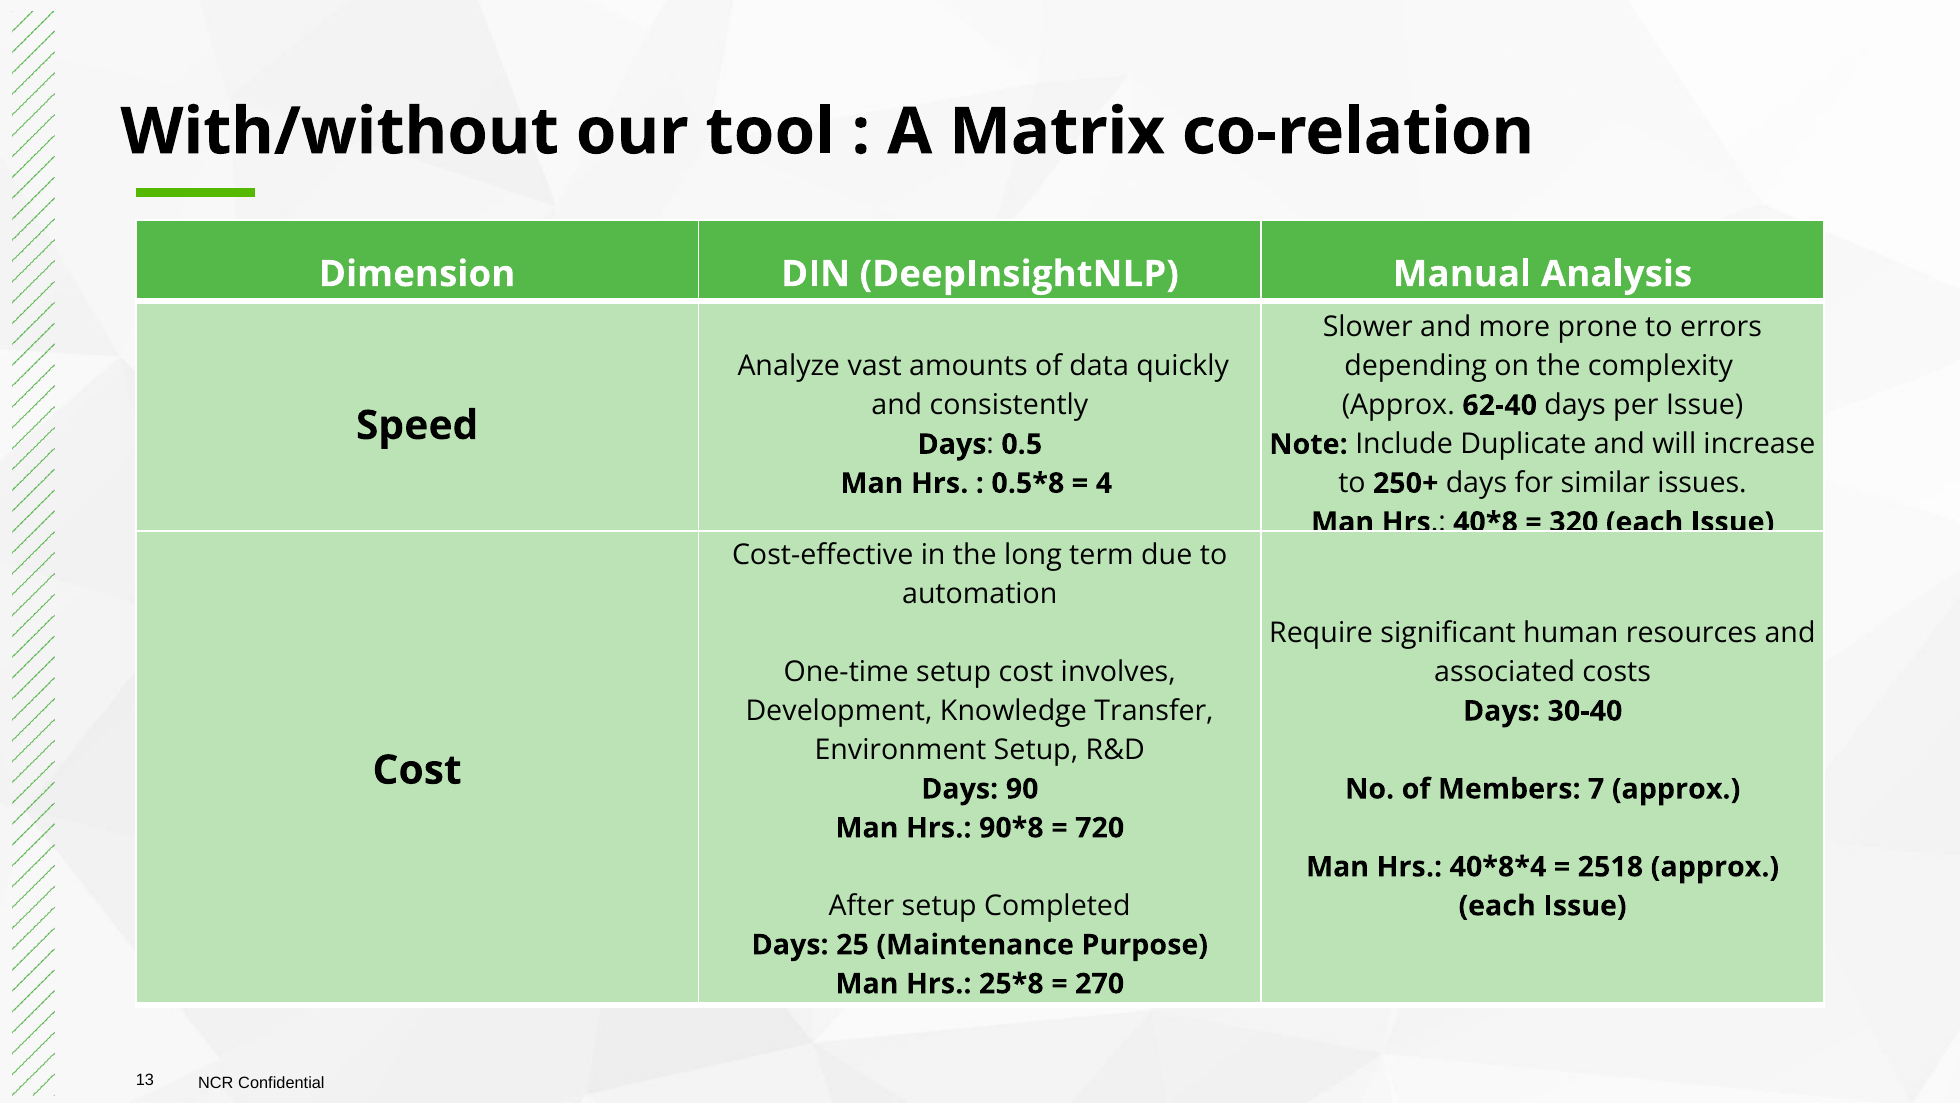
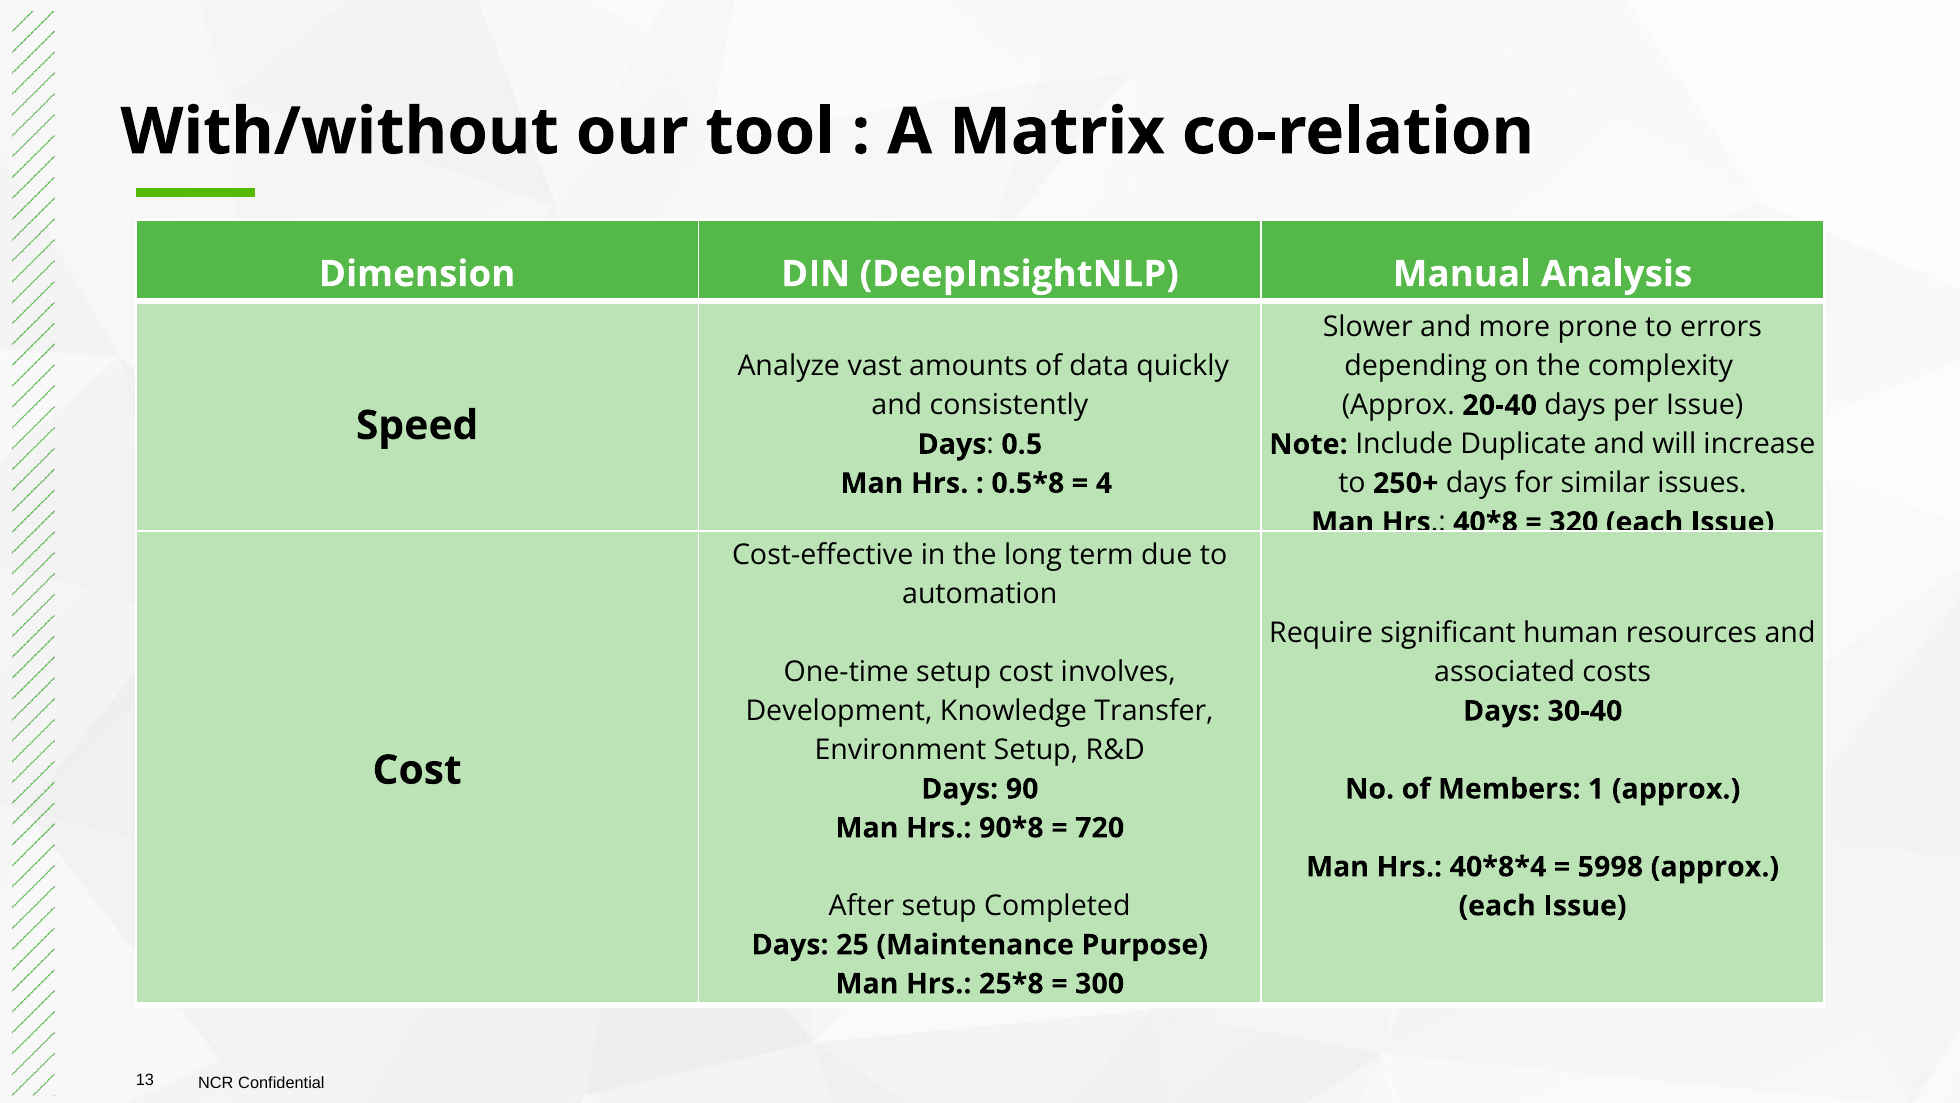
62-40: 62-40 -> 20-40
7: 7 -> 1
2518: 2518 -> 5998
270: 270 -> 300
